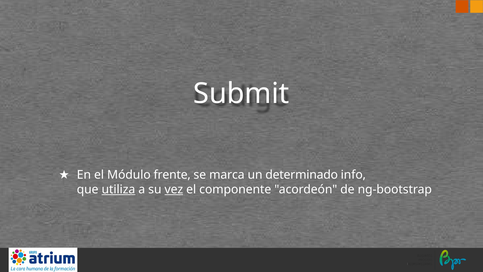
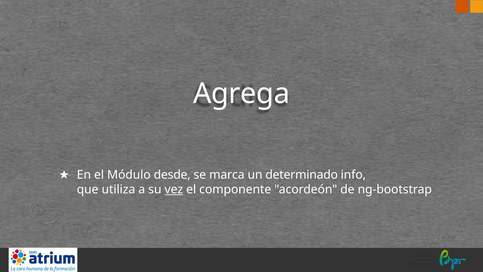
Submit: Submit -> Agrega
frente: frente -> desde
utiliza underline: present -> none
